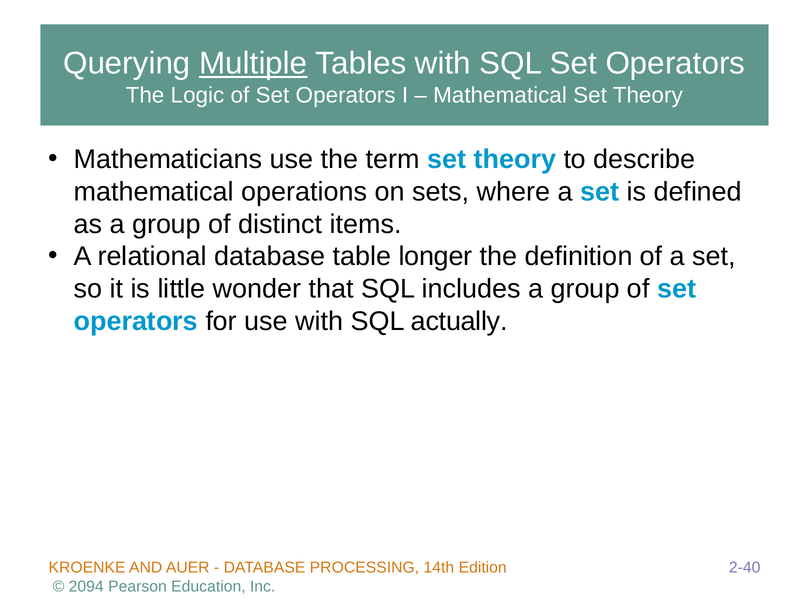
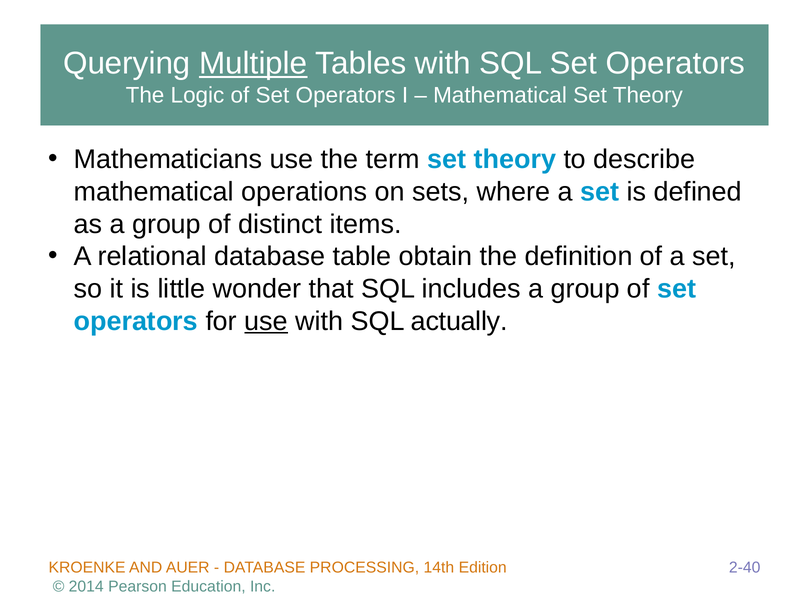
longer: longer -> obtain
use at (266, 321) underline: none -> present
2094: 2094 -> 2014
